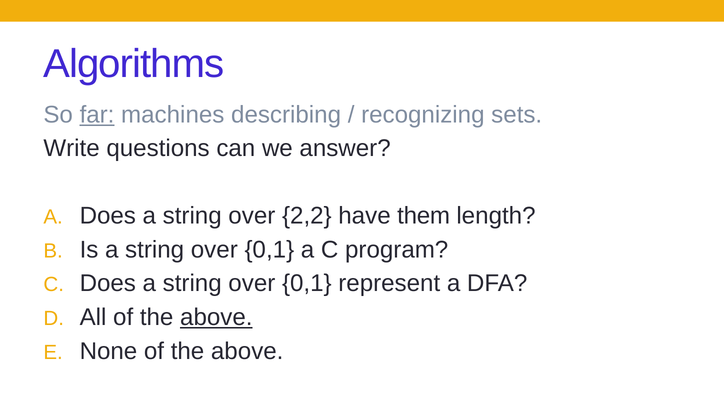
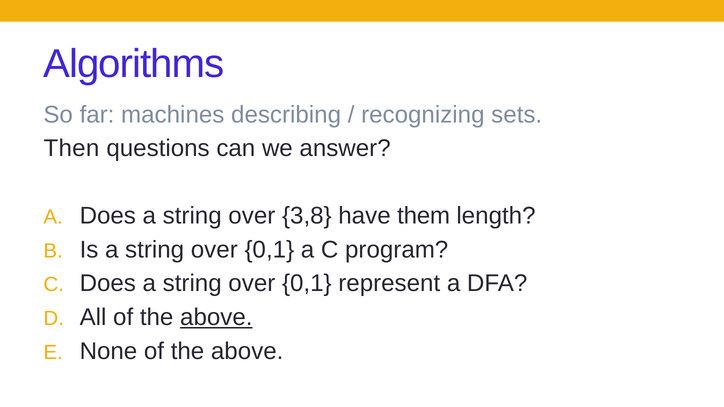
far underline: present -> none
Write: Write -> Then
2,2: 2,2 -> 3,8
